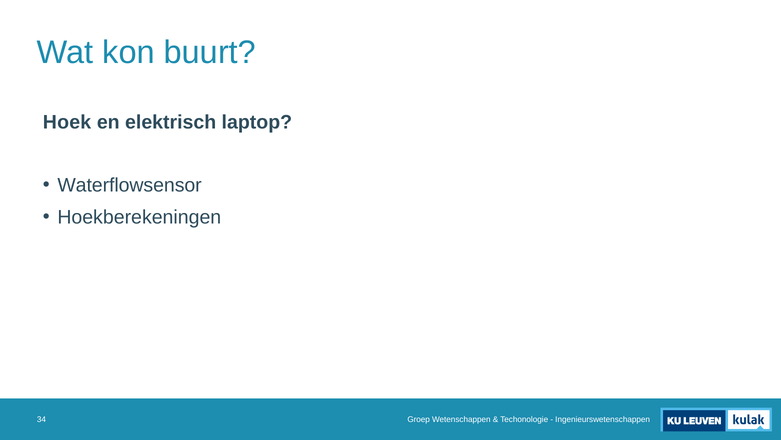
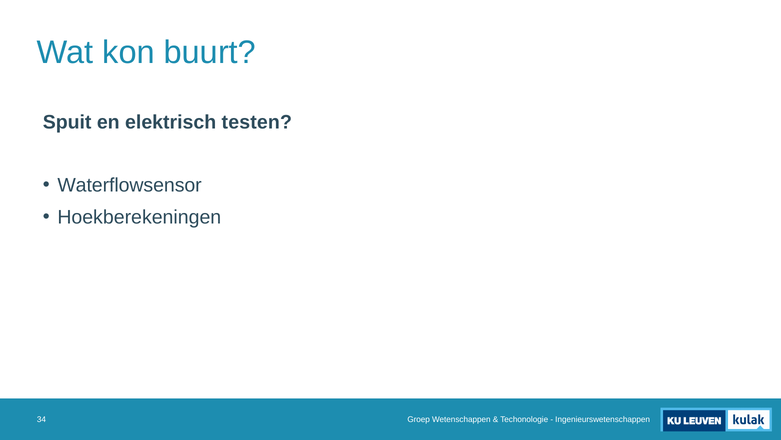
Hoek: Hoek -> Spuit
laptop: laptop -> testen
